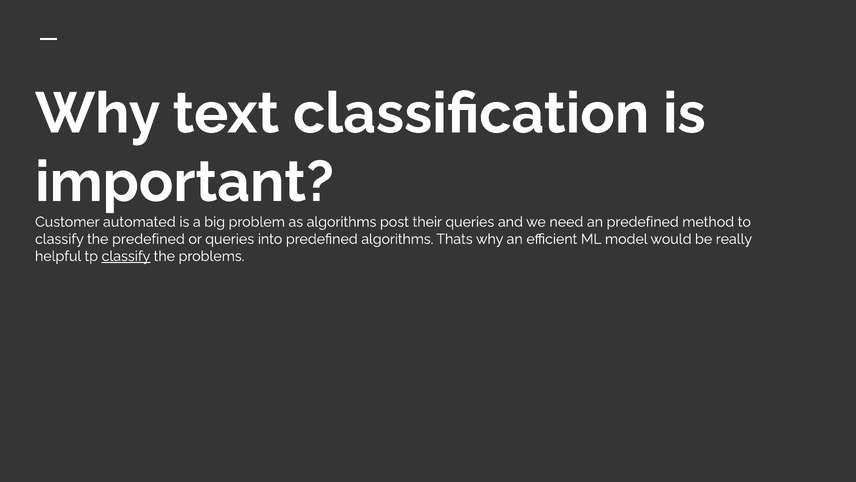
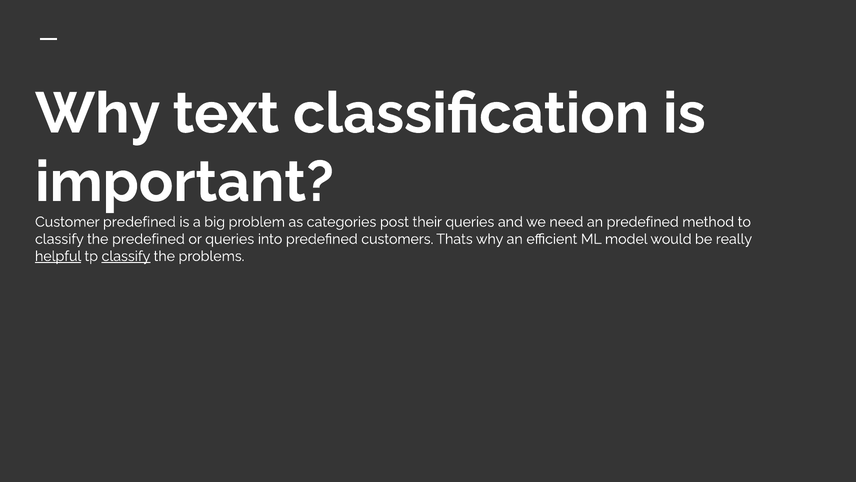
Customer automated: automated -> predefined
as algorithms: algorithms -> categories
predefined algorithms: algorithms -> customers
helpful underline: none -> present
